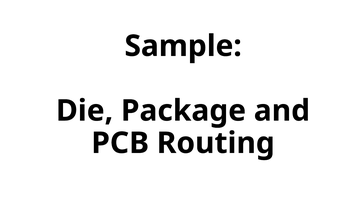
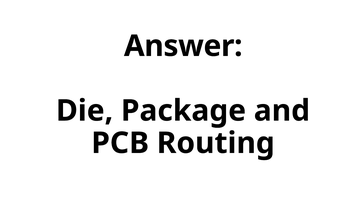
Sample: Sample -> Answer
